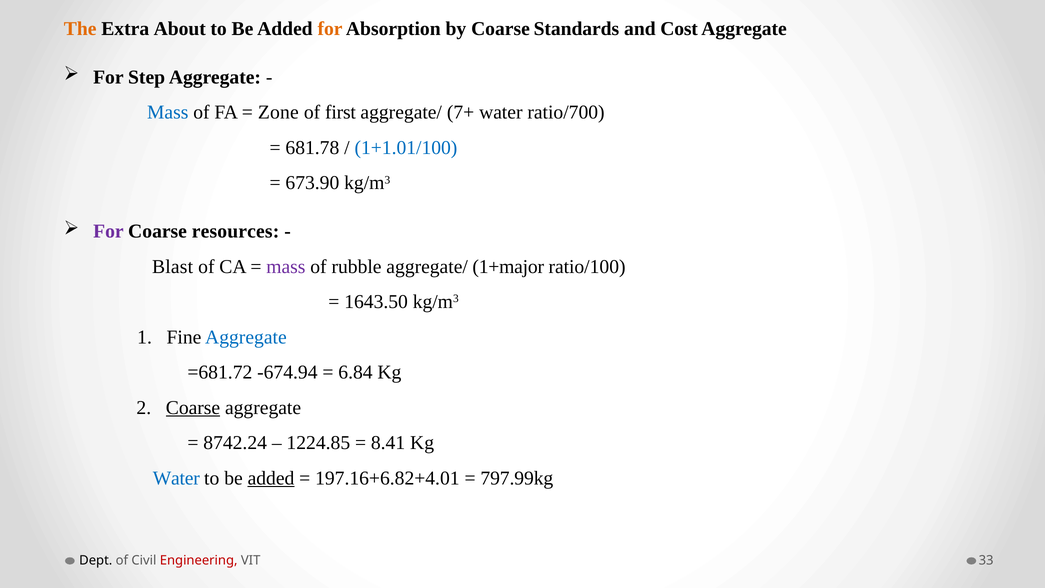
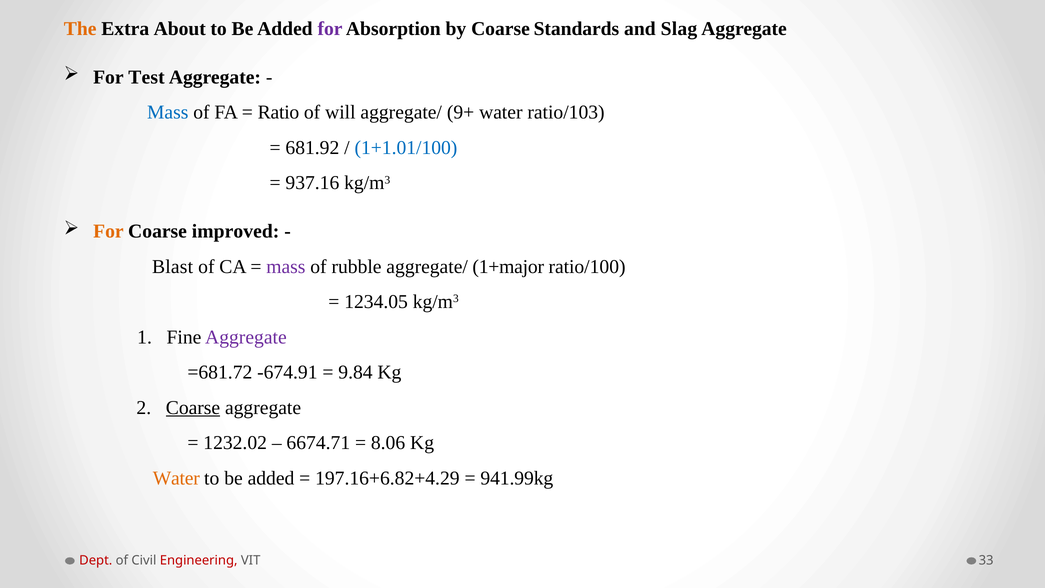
for at (330, 29) colour: orange -> purple
Cost: Cost -> Slag
Step: Step -> Test
Zone: Zone -> Ratio
first: first -> will
7+: 7+ -> 9+
ratio/700: ratio/700 -> ratio/103
681.78: 681.78 -> 681.92
673.90: 673.90 -> 937.16
For at (108, 231) colour: purple -> orange
resources: resources -> improved
1643.50: 1643.50 -> 1234.05
Aggregate at (246, 337) colour: blue -> purple
-674.94: -674.94 -> -674.91
6.84: 6.84 -> 9.84
8742.24: 8742.24 -> 1232.02
1224.85: 1224.85 -> 6674.71
8.41: 8.41 -> 8.06
Water at (176, 478) colour: blue -> orange
added at (271, 478) underline: present -> none
197.16+6.82+4.01: 197.16+6.82+4.01 -> 197.16+6.82+4.29
797.99kg: 797.99kg -> 941.99kg
Dept colour: black -> red
